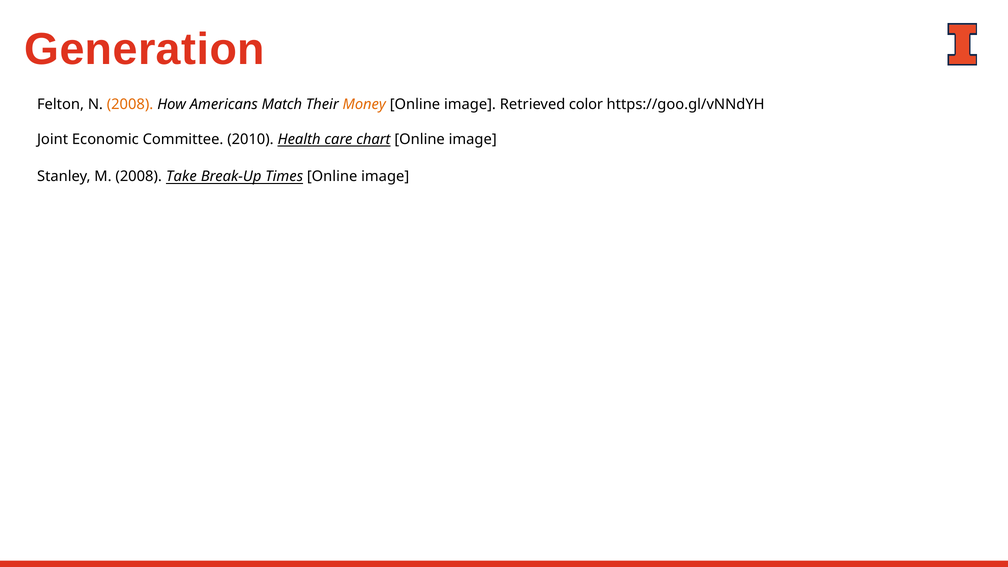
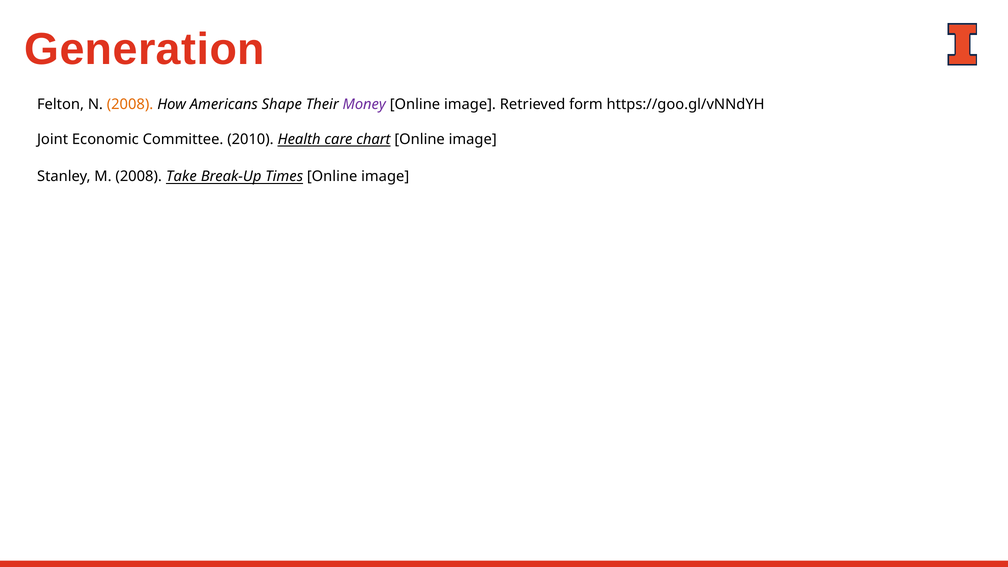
Match: Match -> Shape
Money colour: orange -> purple
color: color -> form
